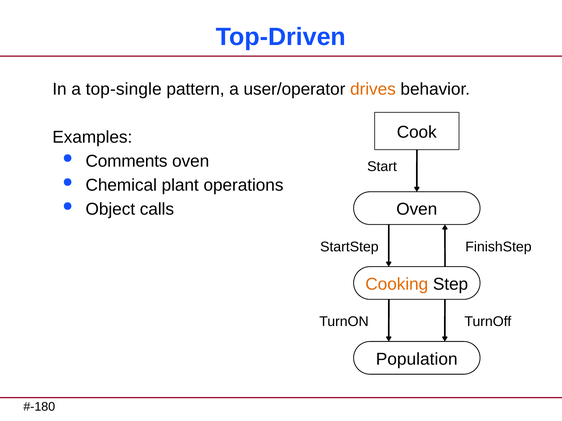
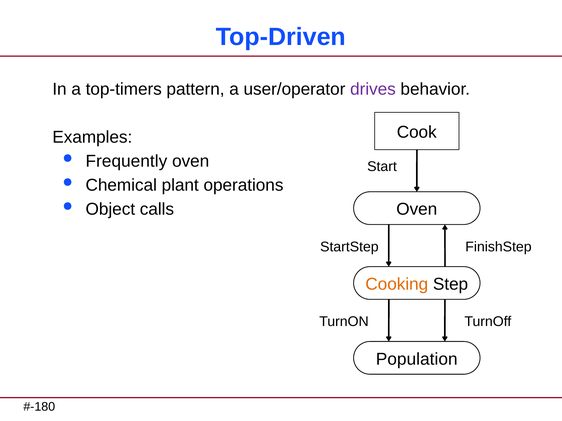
top-single: top-single -> top-timers
drives colour: orange -> purple
Comments: Comments -> Frequently
